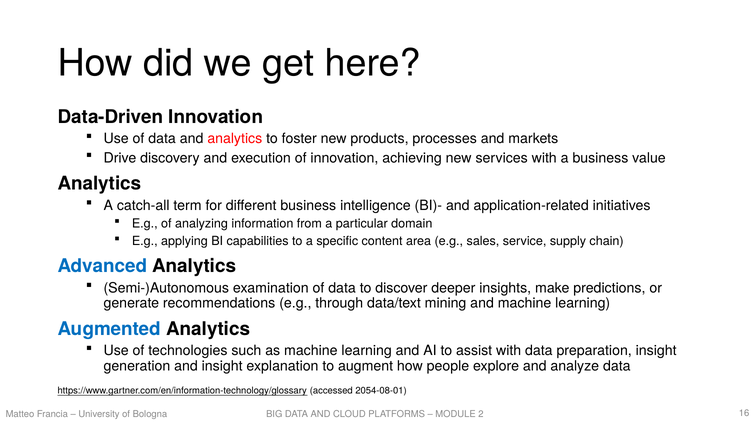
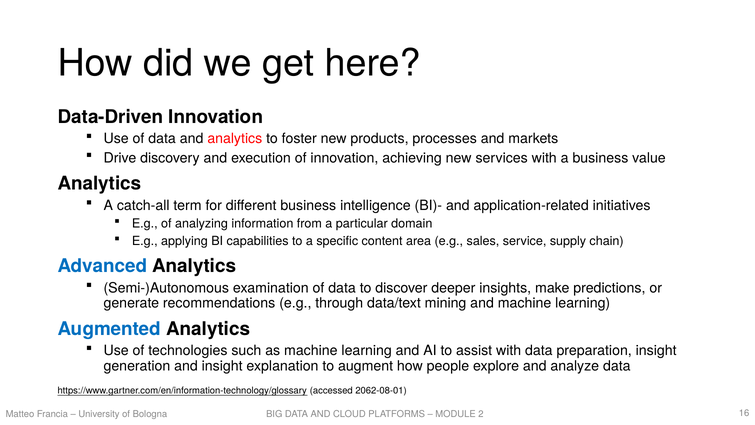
2054-08-01: 2054-08-01 -> 2062-08-01
